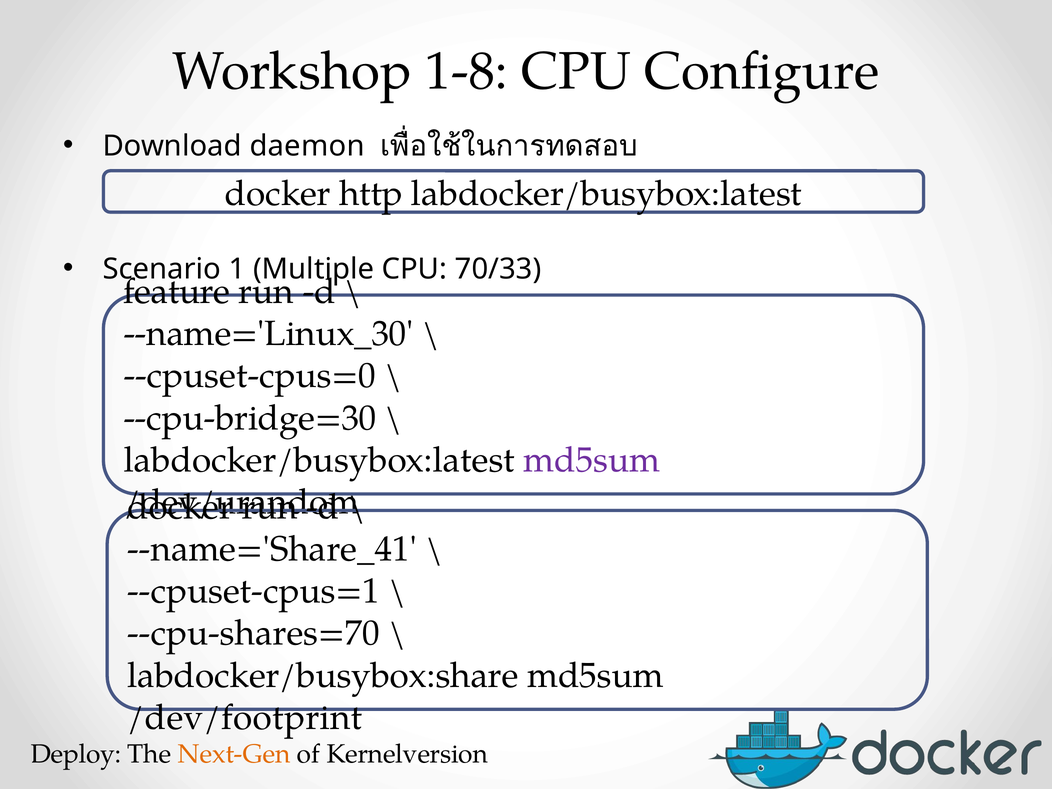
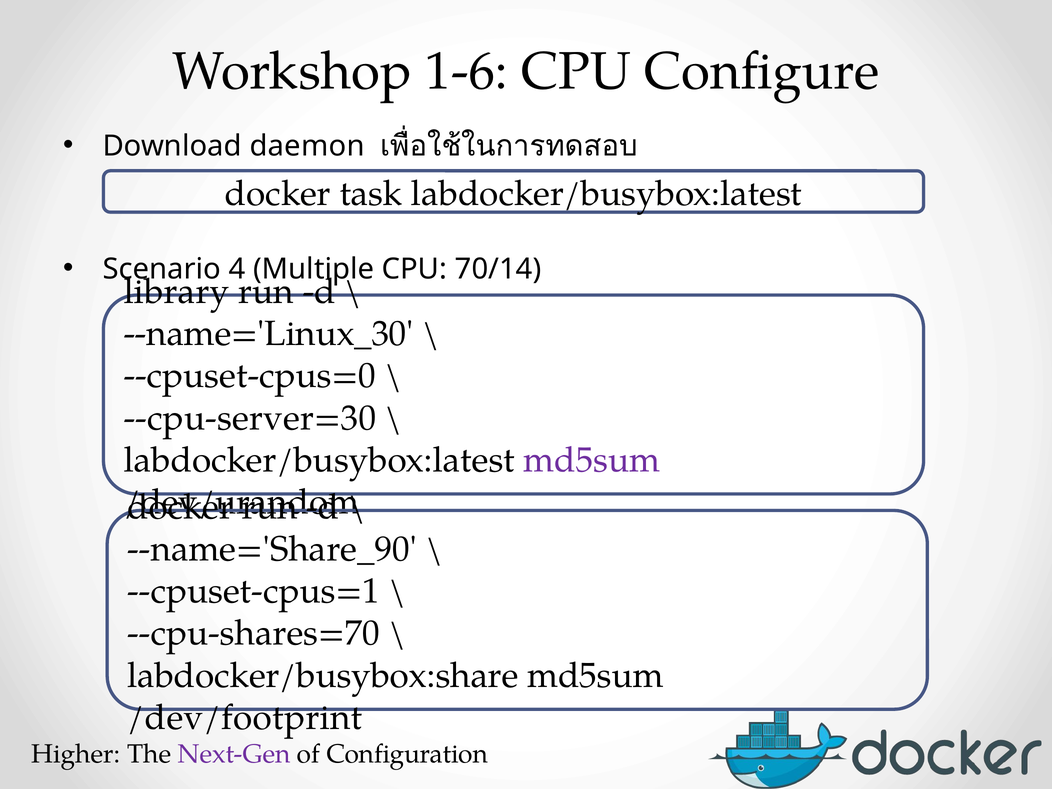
1-8: 1-8 -> 1-6
http: http -> task
1: 1 -> 4
70/33: 70/33 -> 70/14
feature: feature -> library
--cpu-bridge=30: --cpu-bridge=30 -> --cpu-server=30
--name='Share_41: --name='Share_41 -> --name='Share_90
Deploy: Deploy -> Higher
Next-Gen colour: orange -> purple
Kernelversion: Kernelversion -> Configuration
